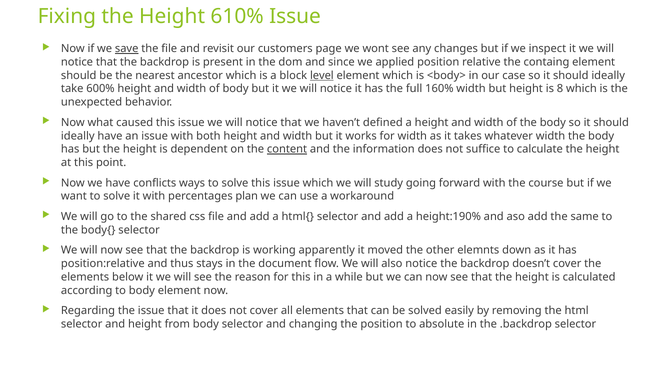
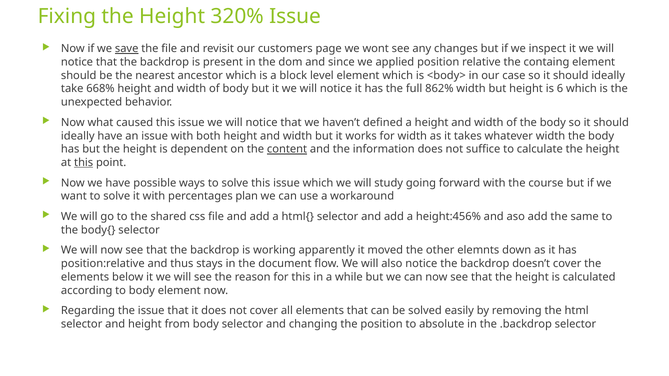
610%: 610% -> 320%
level underline: present -> none
600%: 600% -> 668%
160%: 160% -> 862%
8: 8 -> 6
this at (84, 163) underline: none -> present
conflicts: conflicts -> possible
height:190%: height:190% -> height:456%
